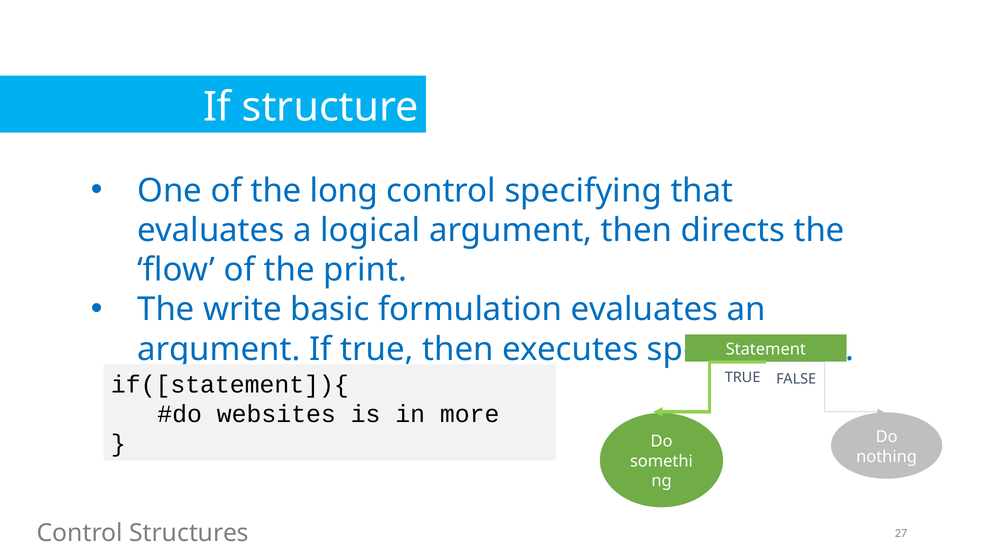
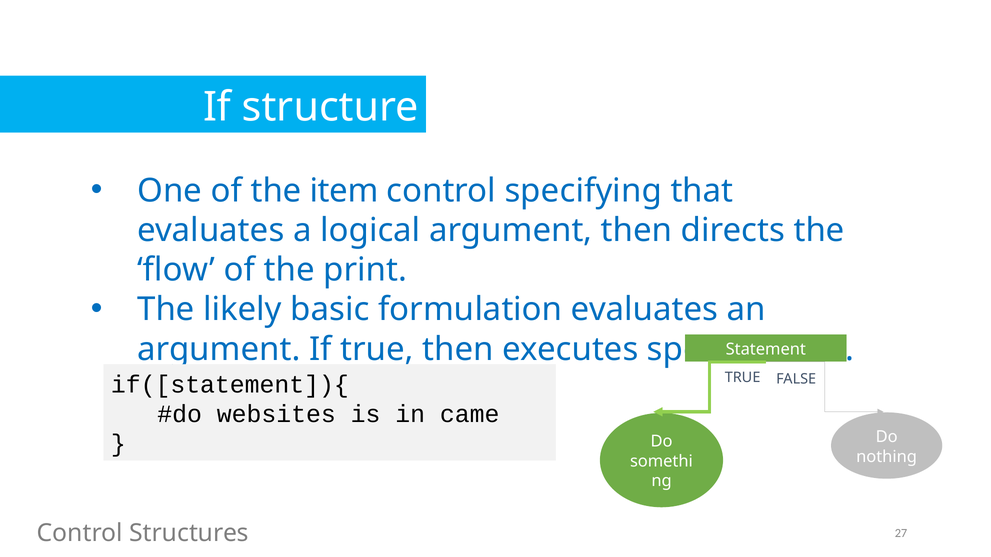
long: long -> item
write: write -> likely
more: more -> came
